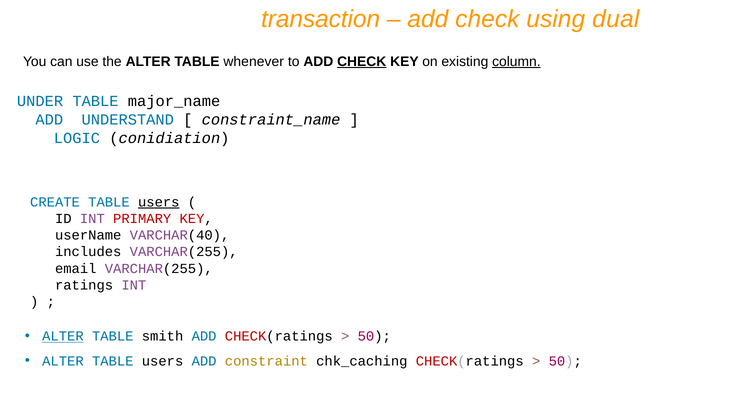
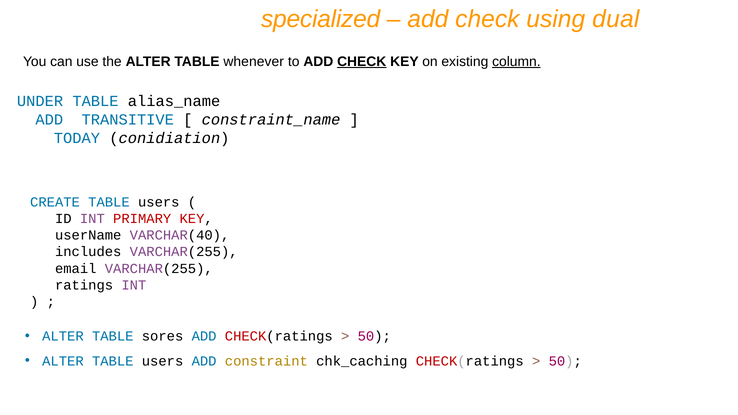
transaction: transaction -> specialized
major_name: major_name -> alias_name
UNDERSTAND: UNDERSTAND -> TRANSITIVE
LOGIC: LOGIC -> TODAY
users at (159, 202) underline: present -> none
ALTER at (63, 336) underline: present -> none
smith: smith -> sores
